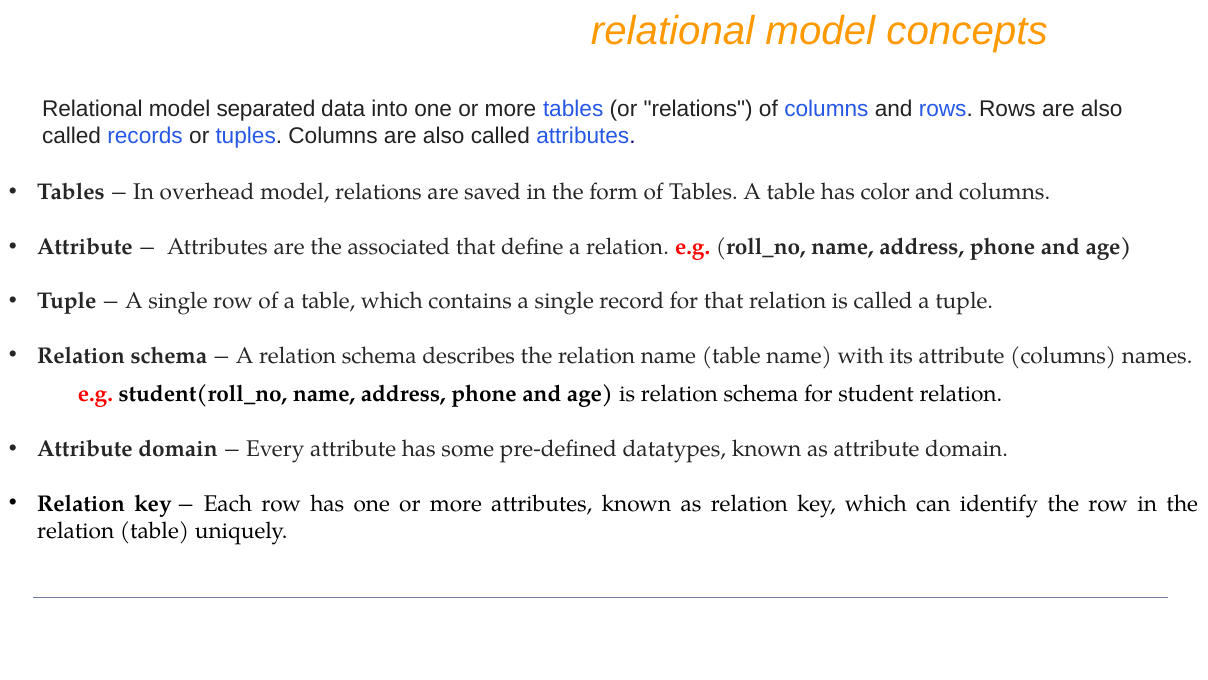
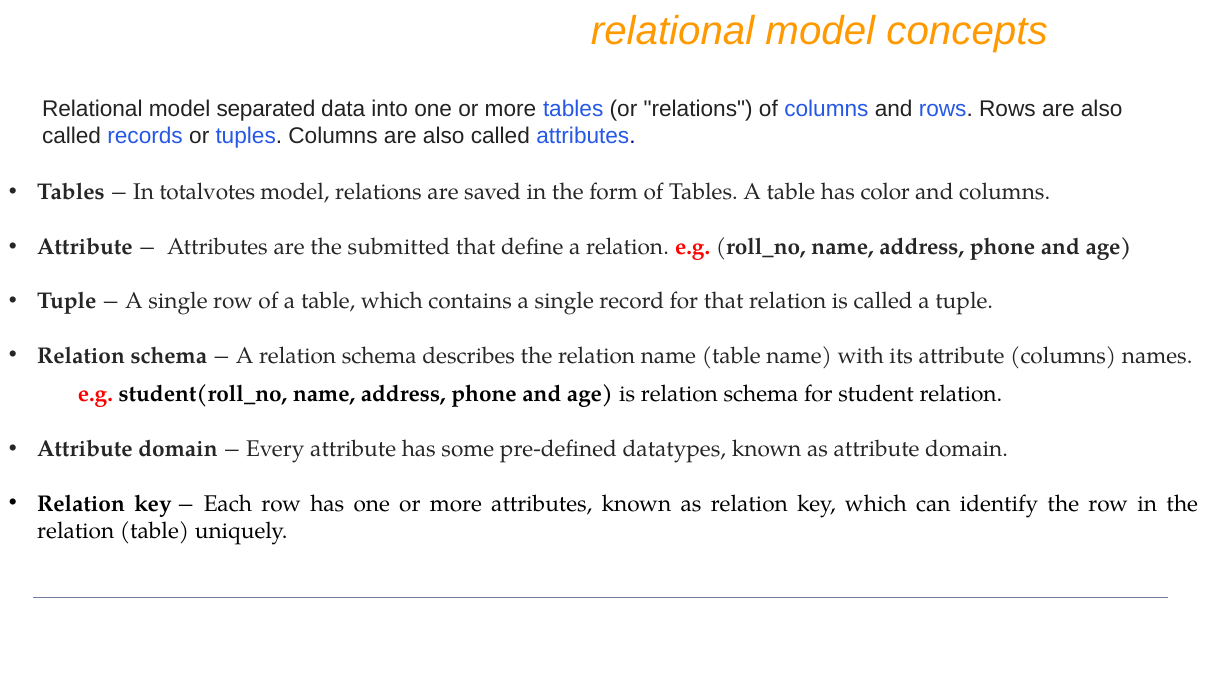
overhead: overhead -> totalvotes
associated: associated -> submitted
